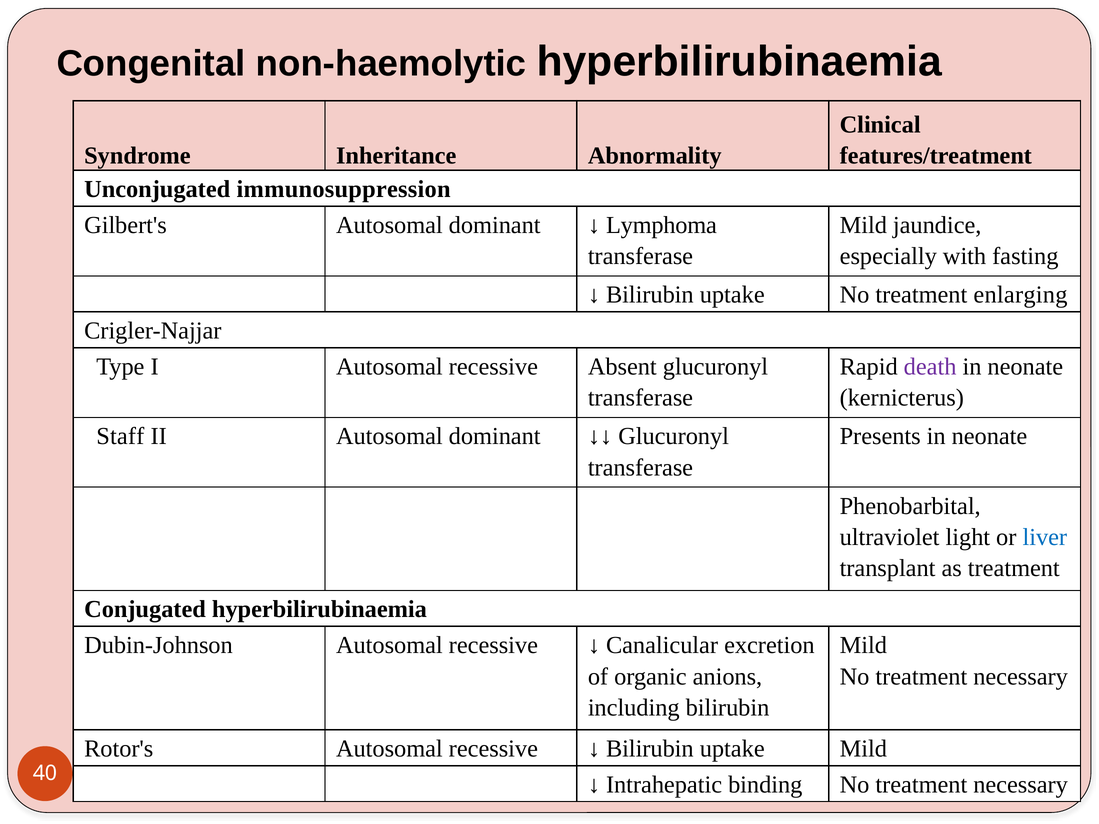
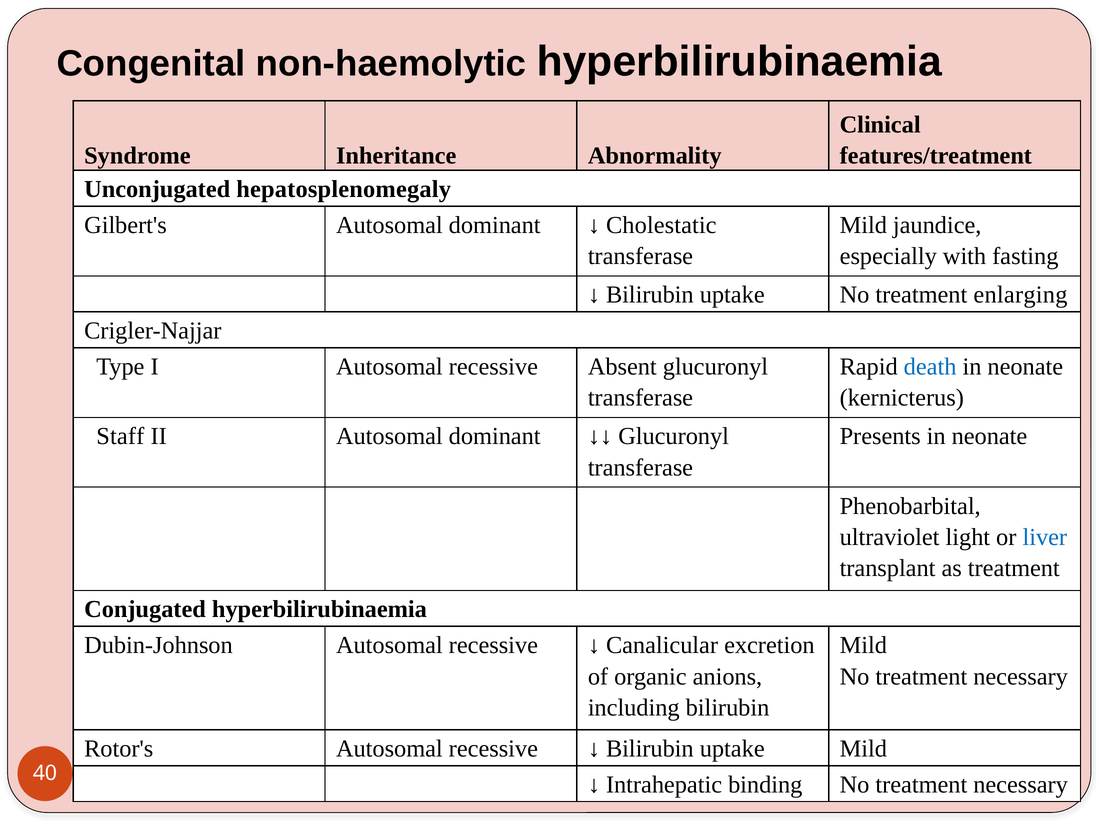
immunosuppression: immunosuppression -> hepatosplenomegaly
Lymphoma: Lymphoma -> Cholestatic
death colour: purple -> blue
